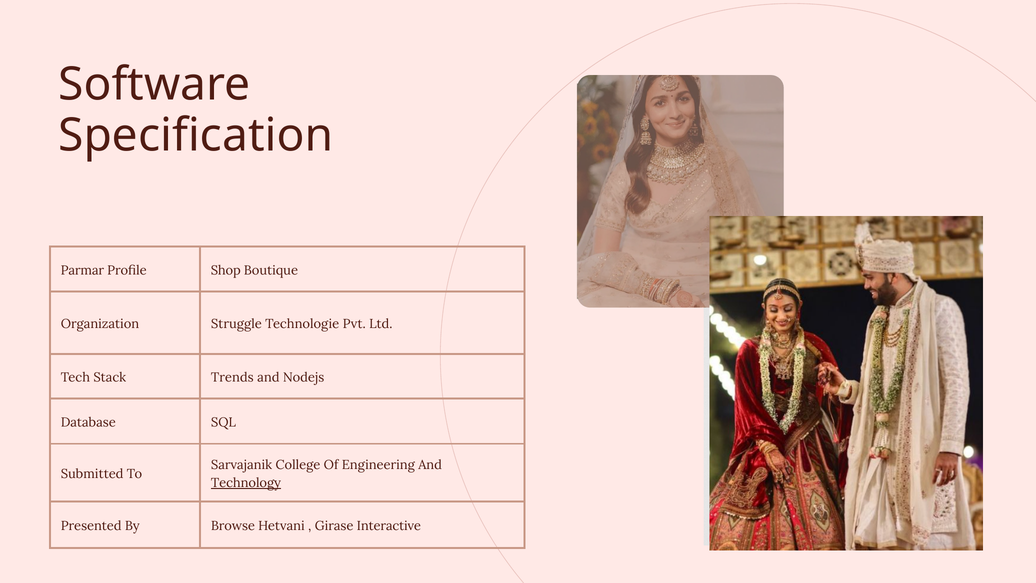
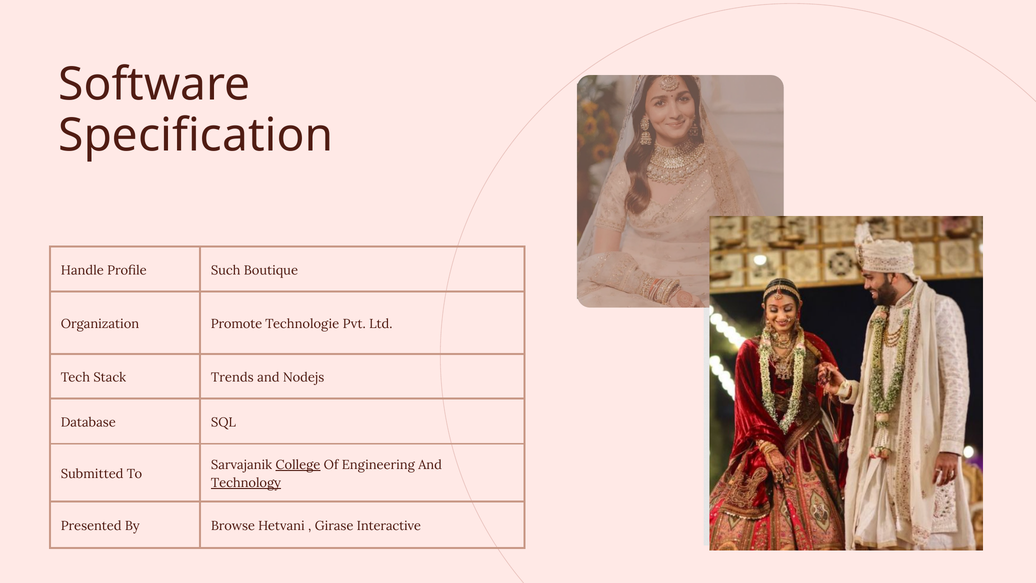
Parmar: Parmar -> Handle
Shop: Shop -> Such
Struggle: Struggle -> Promote
College underline: none -> present
